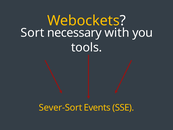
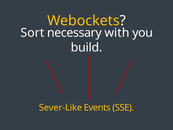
tools: tools -> build
Sever-Sort: Sever-Sort -> Sever-Like
